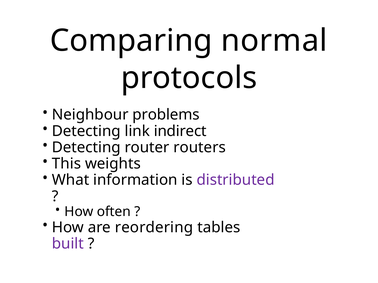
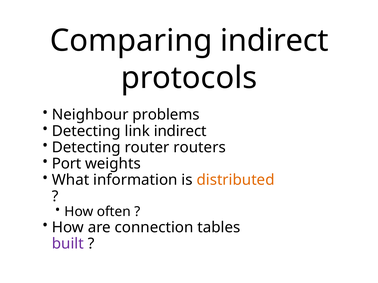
Comparing normal: normal -> indirect
This: This -> Port
distributed colour: purple -> orange
reordering: reordering -> connection
